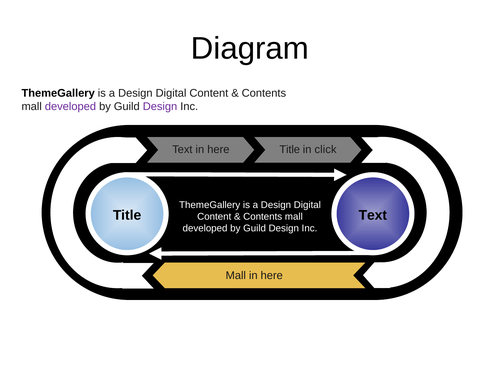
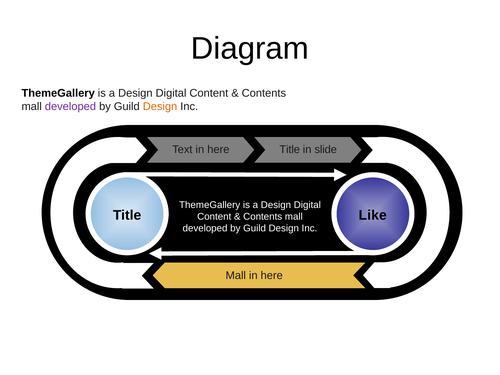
Design at (160, 107) colour: purple -> orange
click: click -> slide
Title Text: Text -> Like
